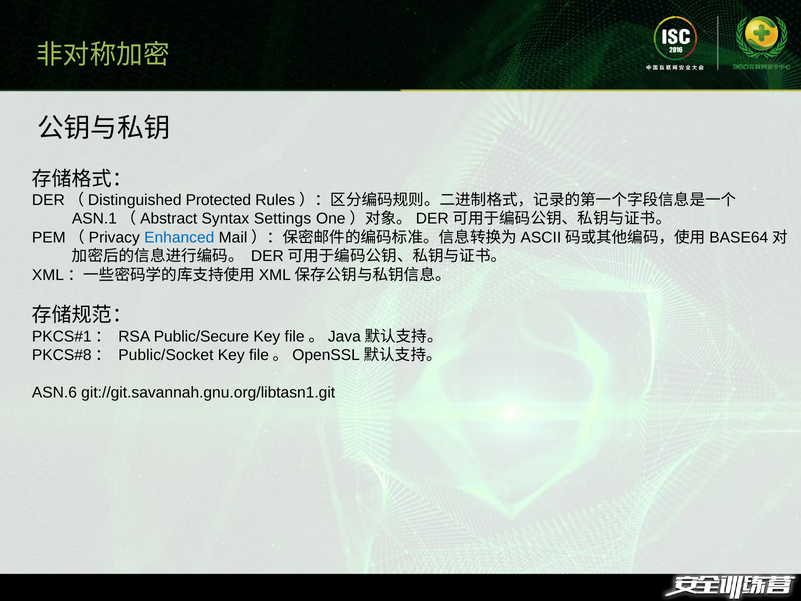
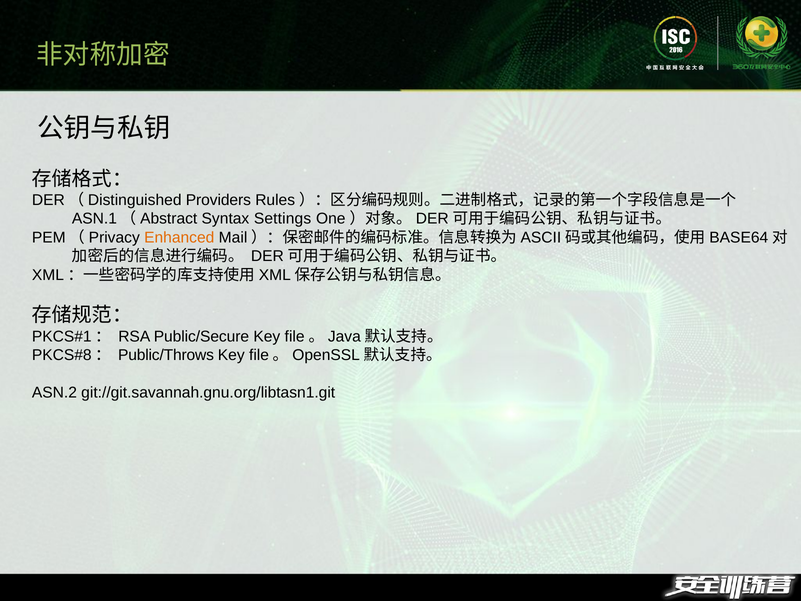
Protected: Protected -> Providers
Enhanced colour: blue -> orange
Public/Socket: Public/Socket -> Public/Throws
ASN.6: ASN.6 -> ASN.2
